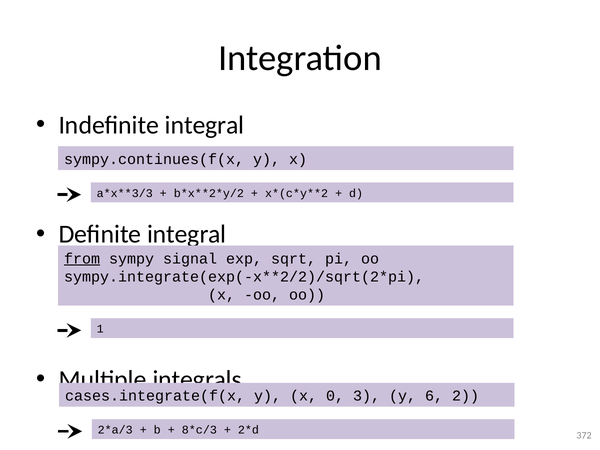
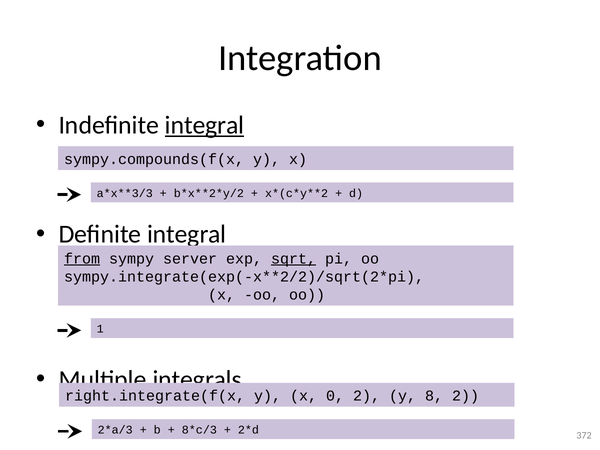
integral at (205, 125) underline: none -> present
sympy.continues(f(x: sympy.continues(f(x -> sympy.compounds(f(x
signal: signal -> server
sqrt underline: none -> present
cases.integrate(f(x: cases.integrate(f(x -> right.integrate(f(x
0 3: 3 -> 2
6: 6 -> 8
